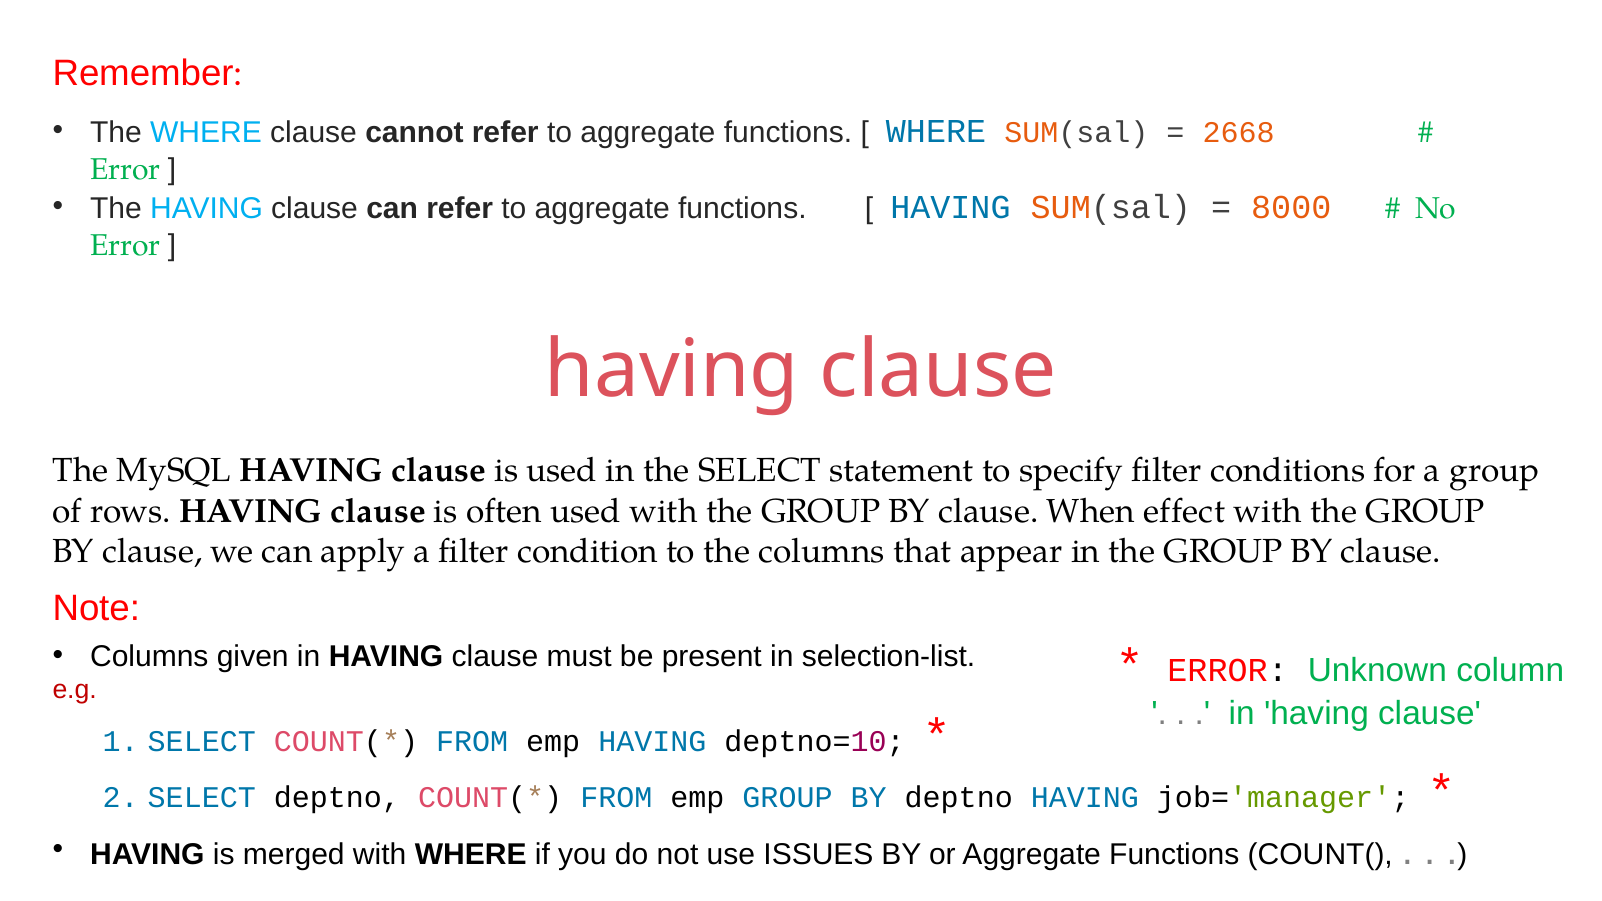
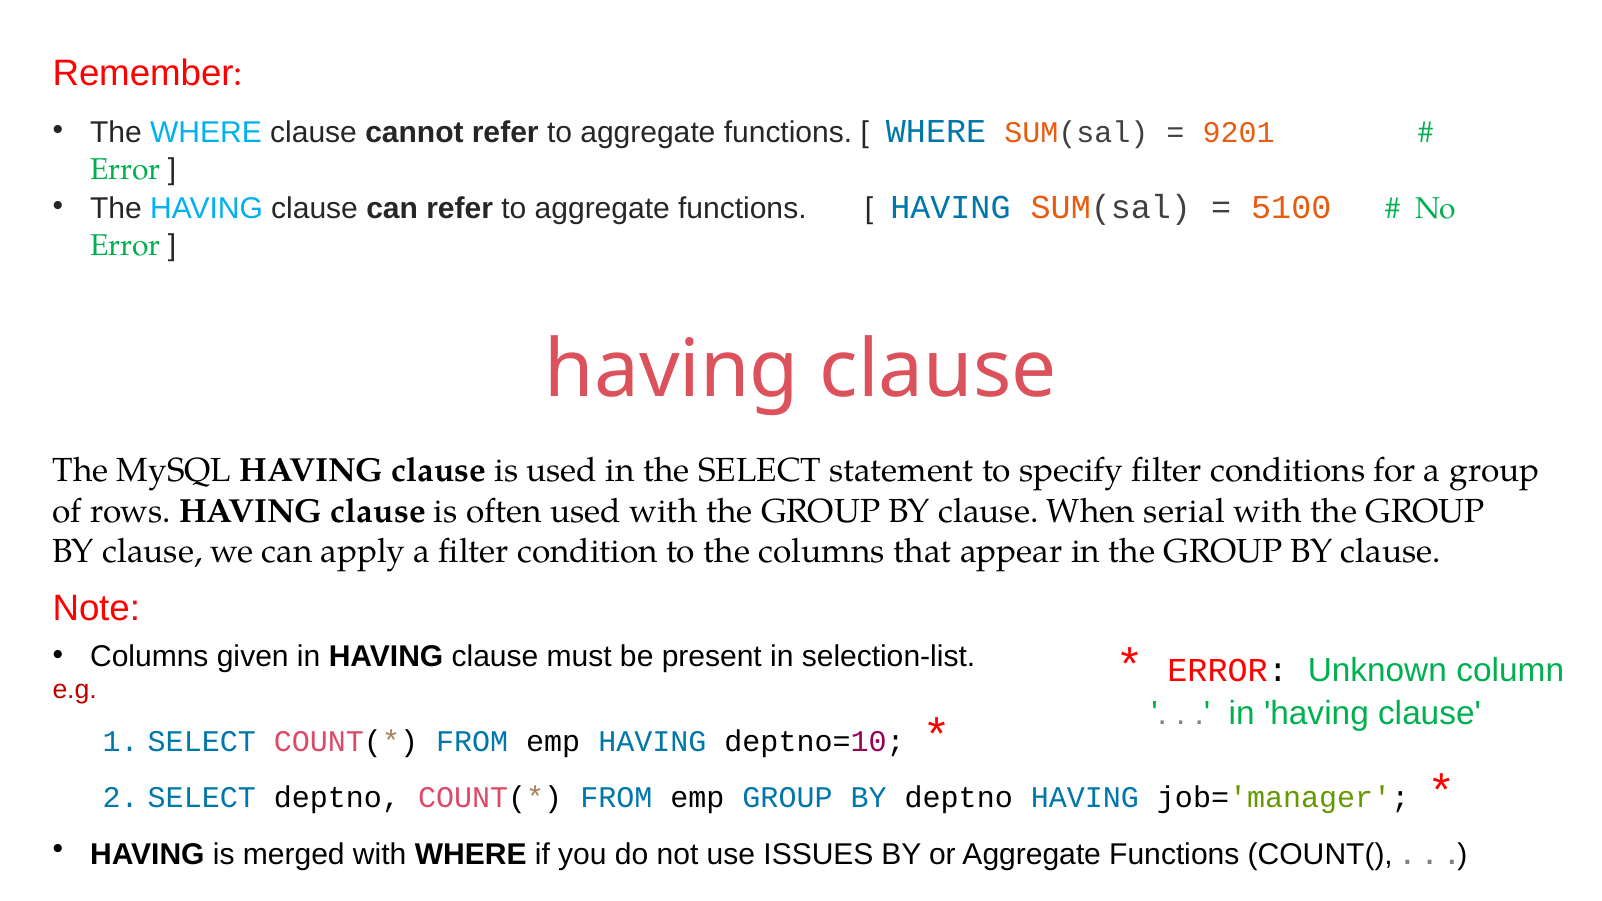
2668: 2668 -> 9201
8000: 8000 -> 5100
effect: effect -> serial
